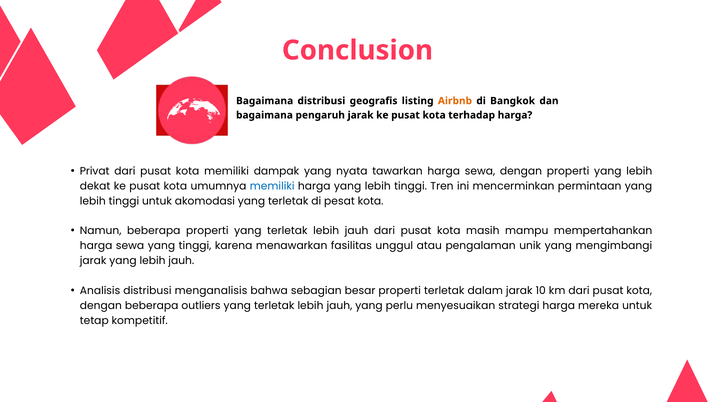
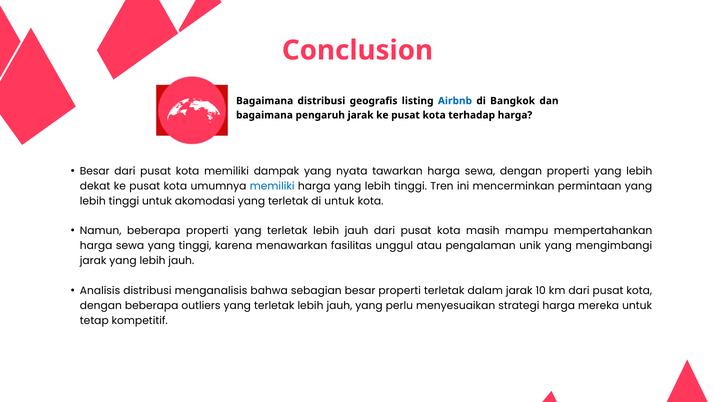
Airbnb colour: orange -> blue
Privat at (95, 171): Privat -> Besar
di pesat: pesat -> untuk
